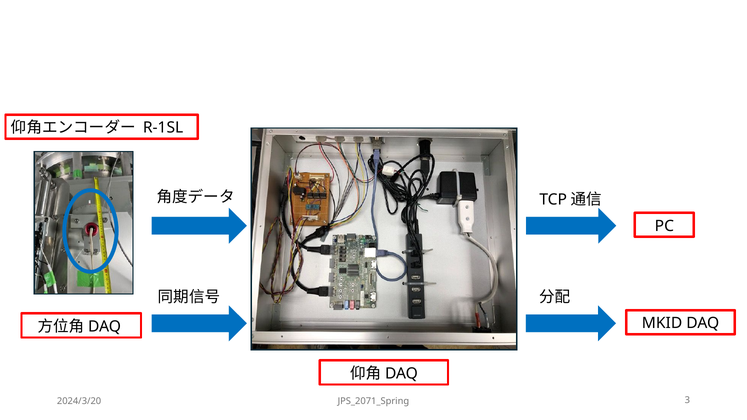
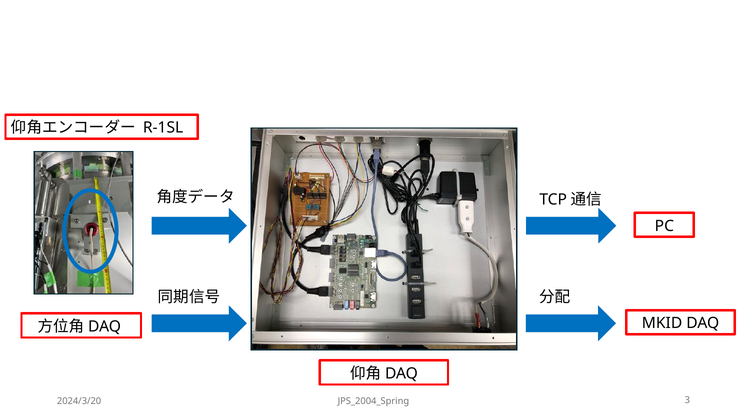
JPS_2071_Spring: JPS_2071_Spring -> JPS_2004_Spring
